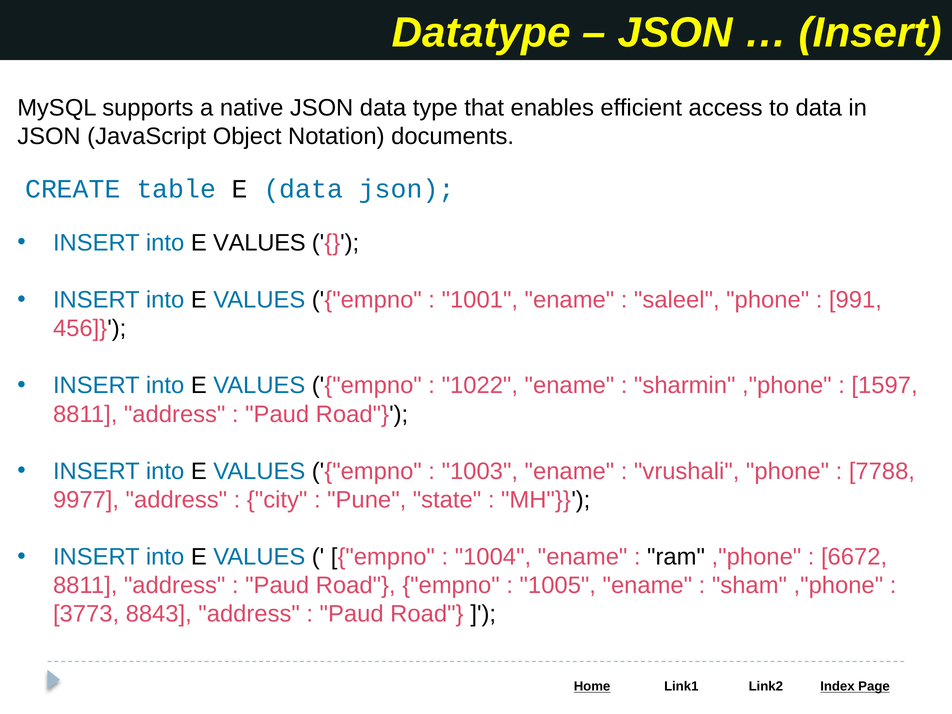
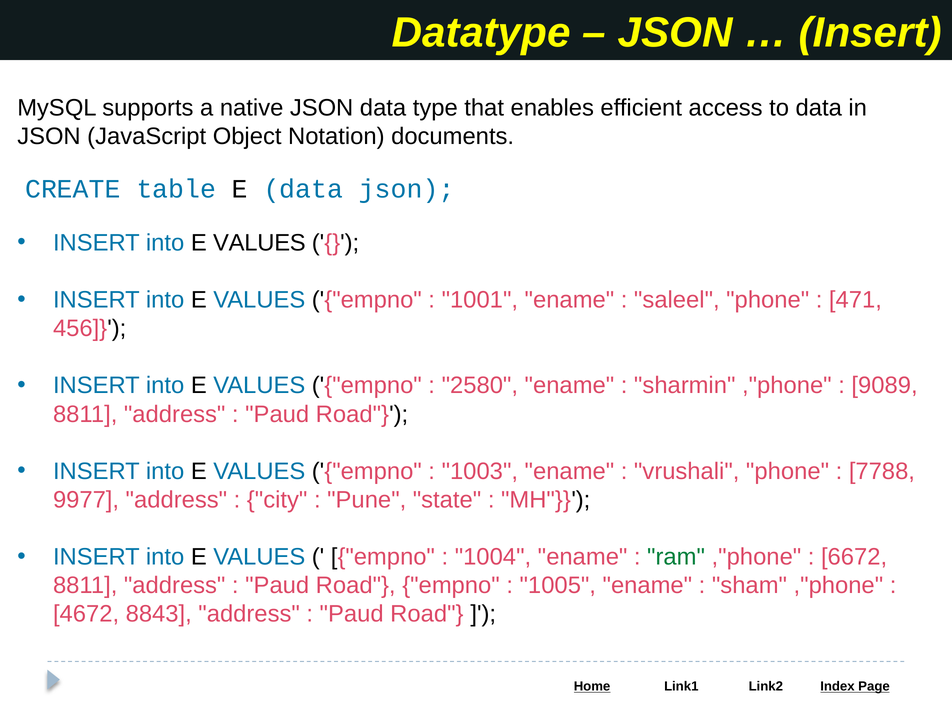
991: 991 -> 471
1022: 1022 -> 2580
1597: 1597 -> 9089
ram colour: black -> green
3773: 3773 -> 4672
